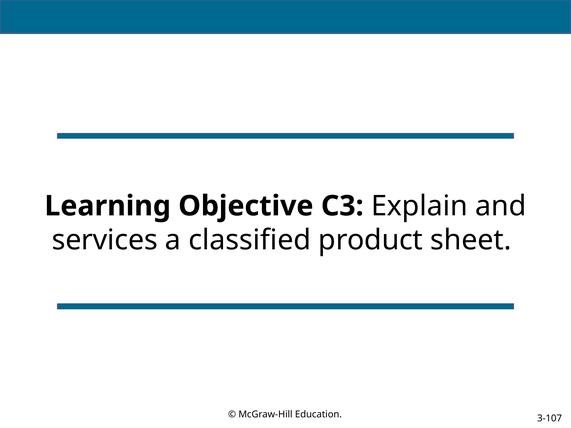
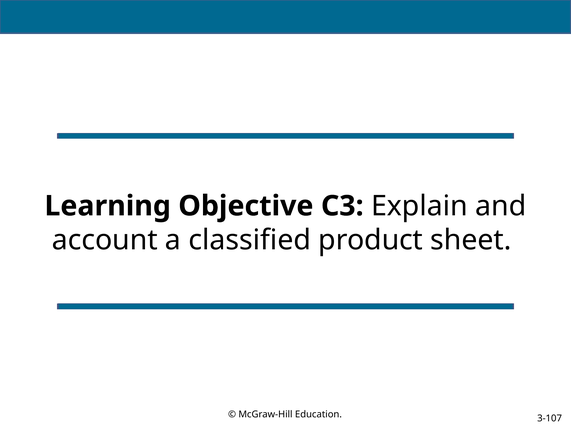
services: services -> account
